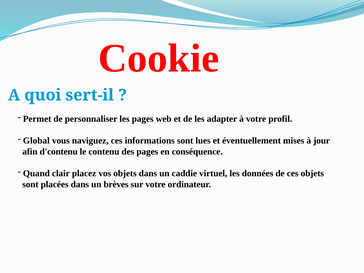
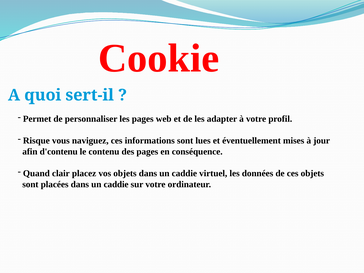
Global: Global -> Risque
placées dans un brèves: brèves -> caddie
